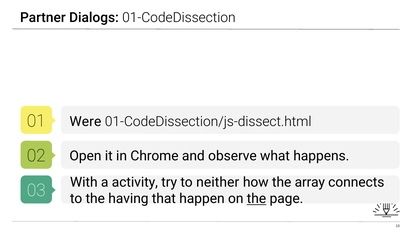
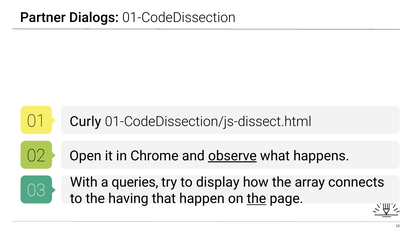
Were: Were -> Curly
observe underline: none -> present
activity: activity -> queries
neither: neither -> display
